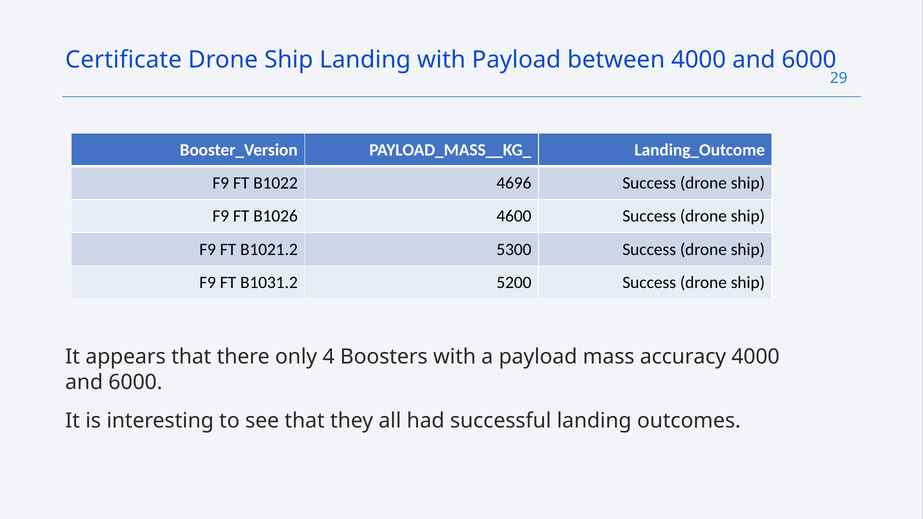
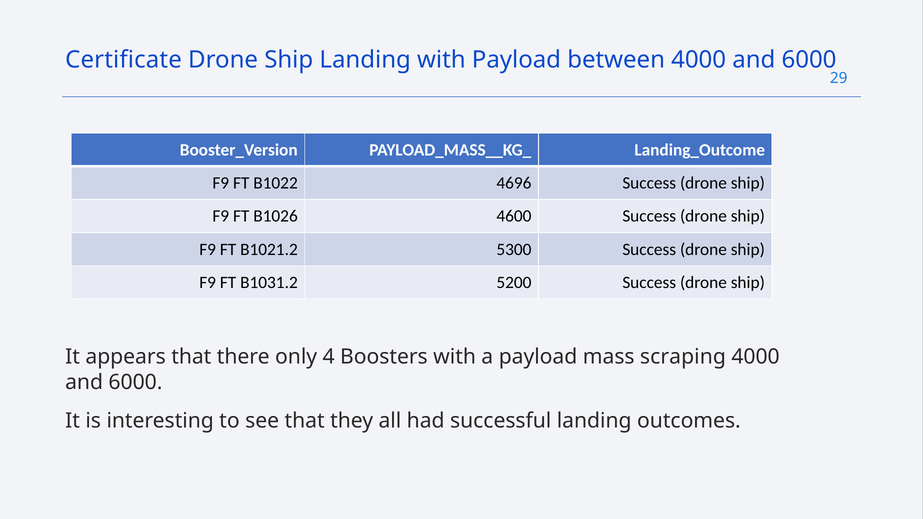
accuracy: accuracy -> scraping
